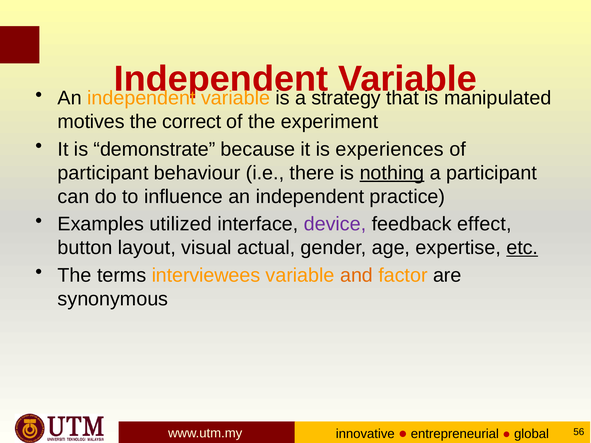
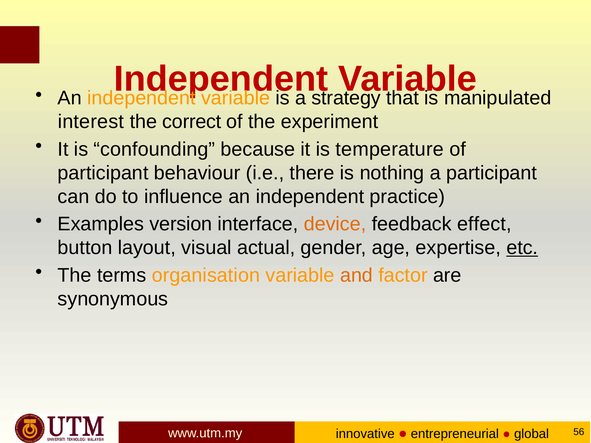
motives: motives -> interest
demonstrate: demonstrate -> confounding
experiences: experiences -> temperature
nothing underline: present -> none
utilized: utilized -> version
device colour: purple -> orange
interviewees: interviewees -> organisation
